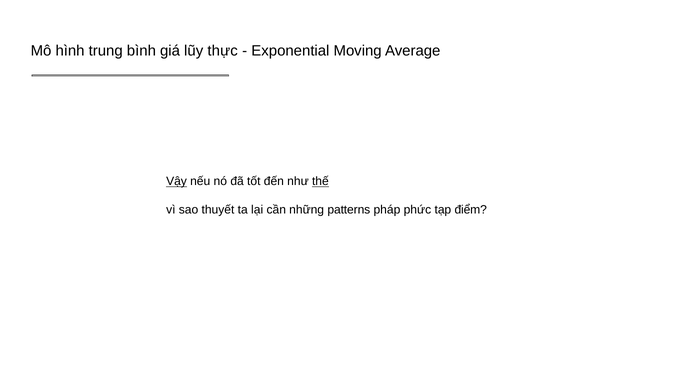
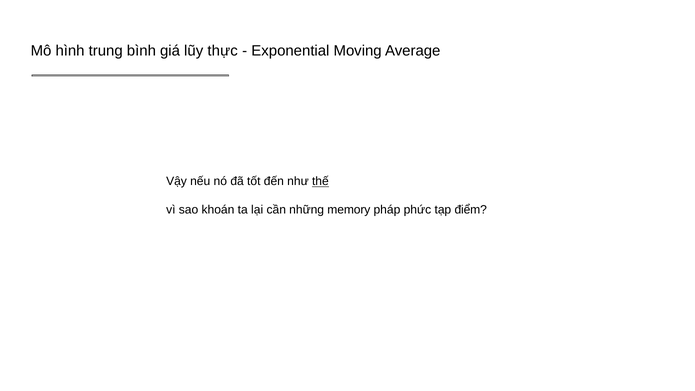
Vậy underline: present -> none
thuyết: thuyết -> khoán
patterns: patterns -> memory
